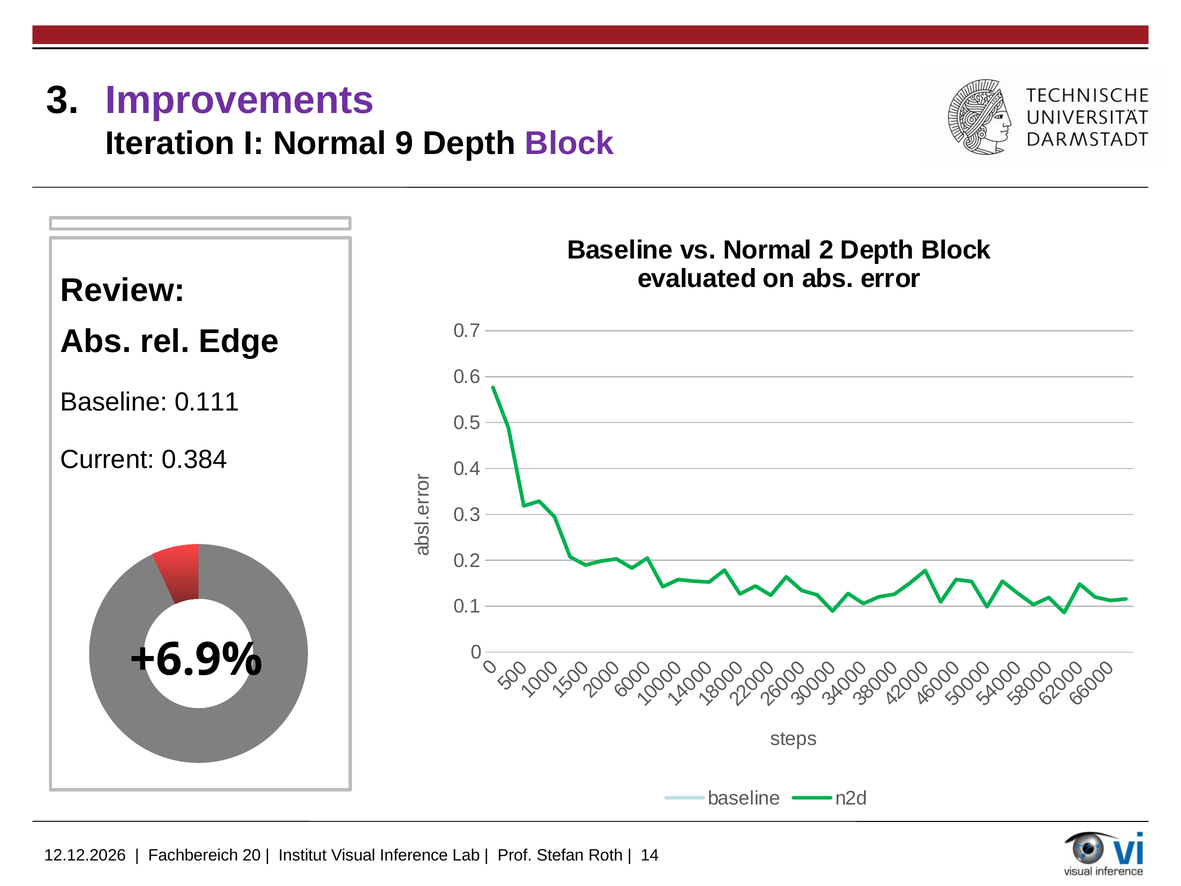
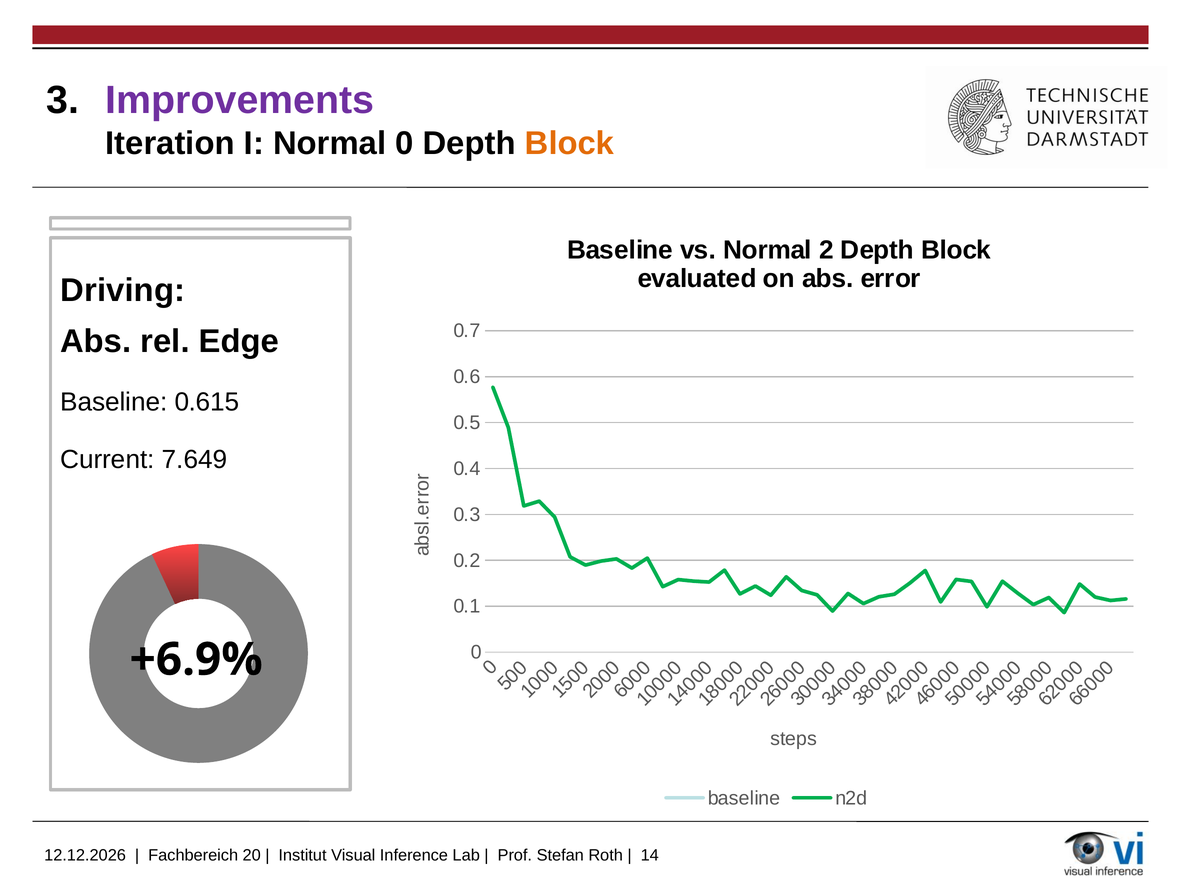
Normal 9: 9 -> 0
Block at (570, 143) colour: purple -> orange
Review: Review -> Driving
0.111: 0.111 -> 0.615
0.384: 0.384 -> 7.649
